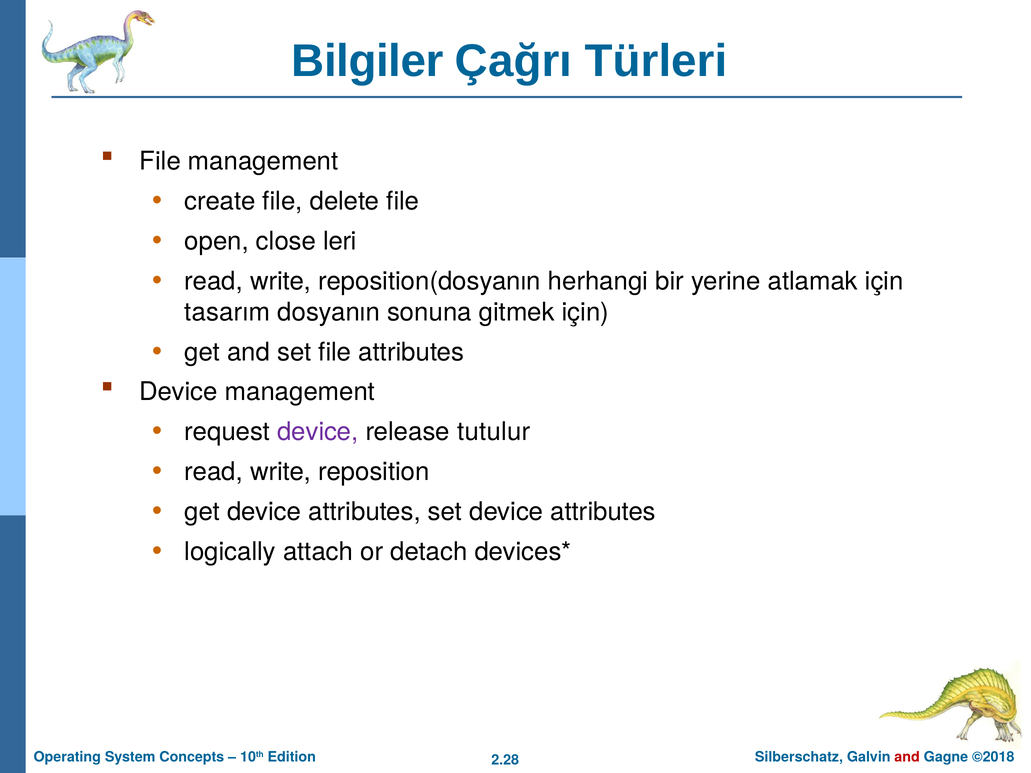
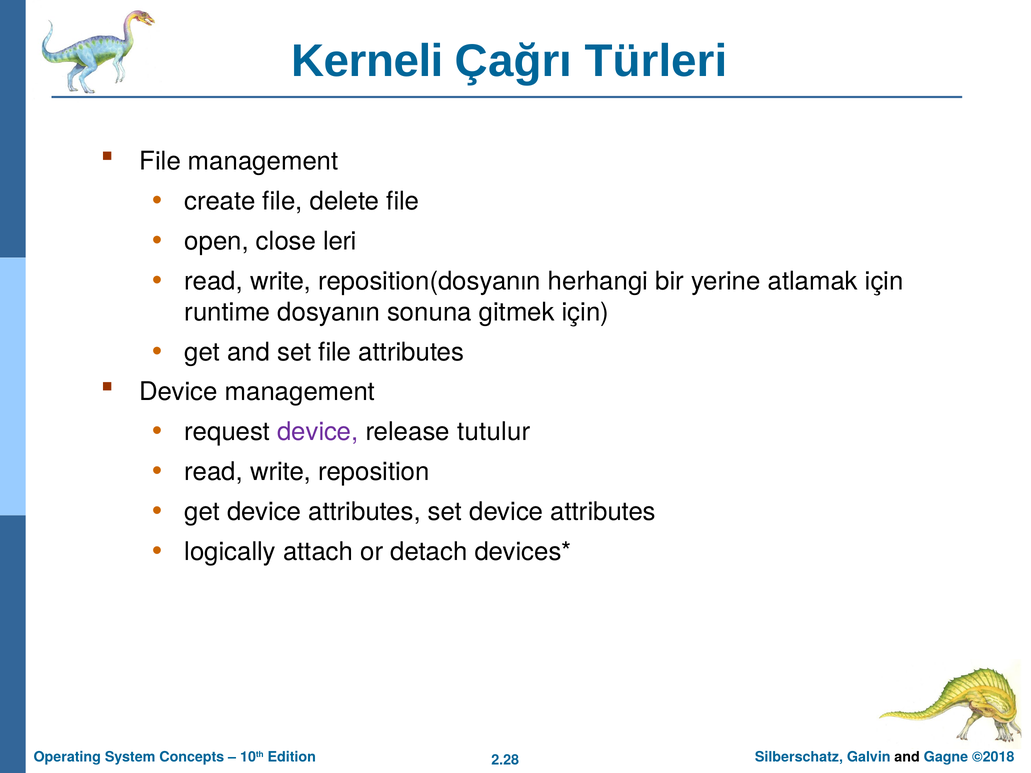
Bilgiler: Bilgiler -> Kerneli
tasarım: tasarım -> runtime
and at (907, 757) colour: red -> black
